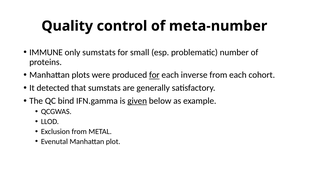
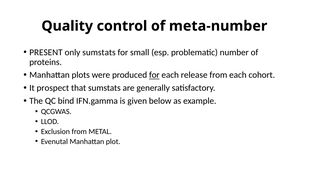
IMMUNE: IMMUNE -> PRESENT
inverse: inverse -> release
detected: detected -> prospect
given underline: present -> none
